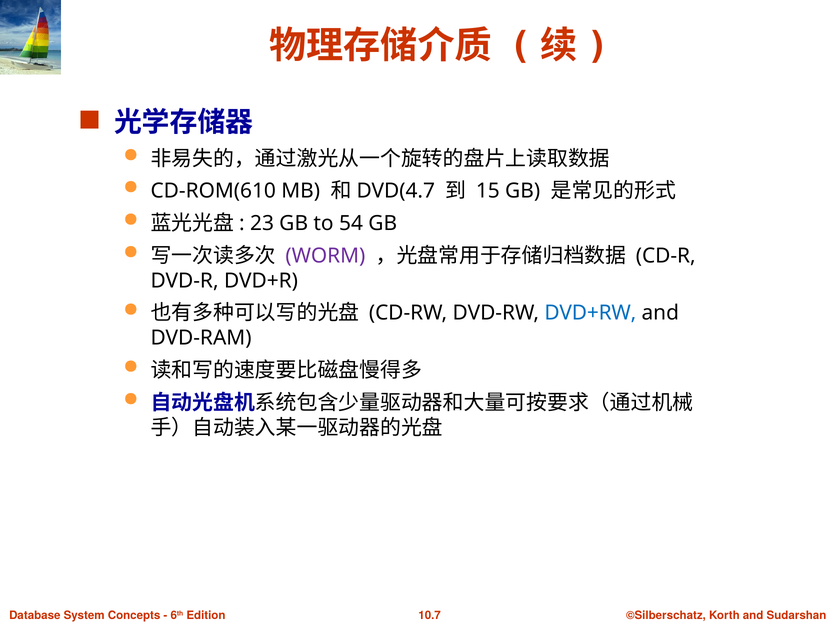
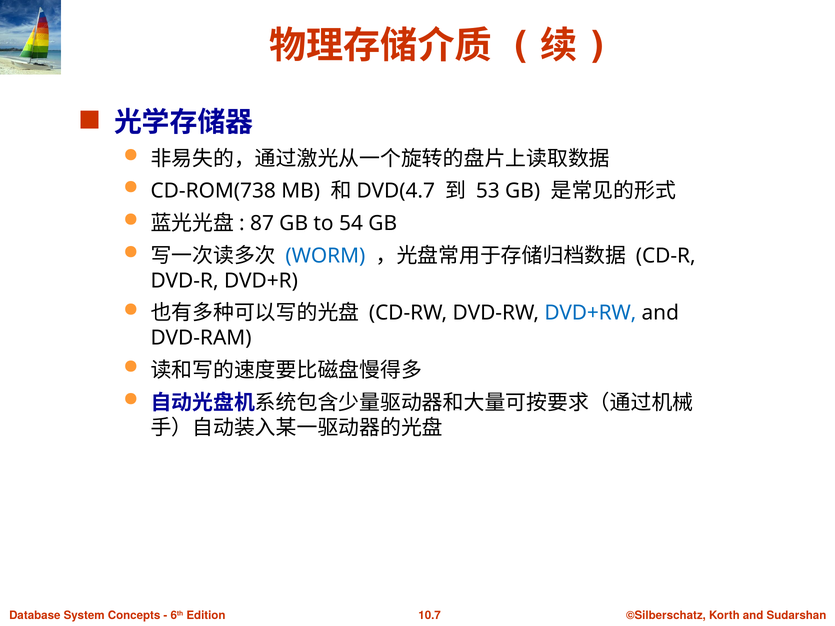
CD-ROM(610: CD-ROM(610 -> CD-ROM(738
15: 15 -> 53
23: 23 -> 87
WORM colour: purple -> blue
